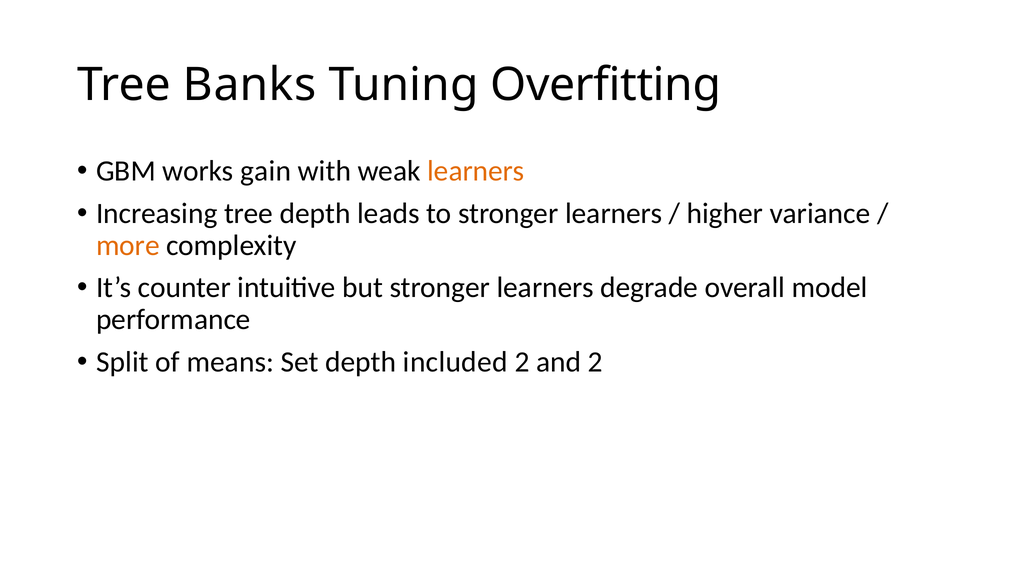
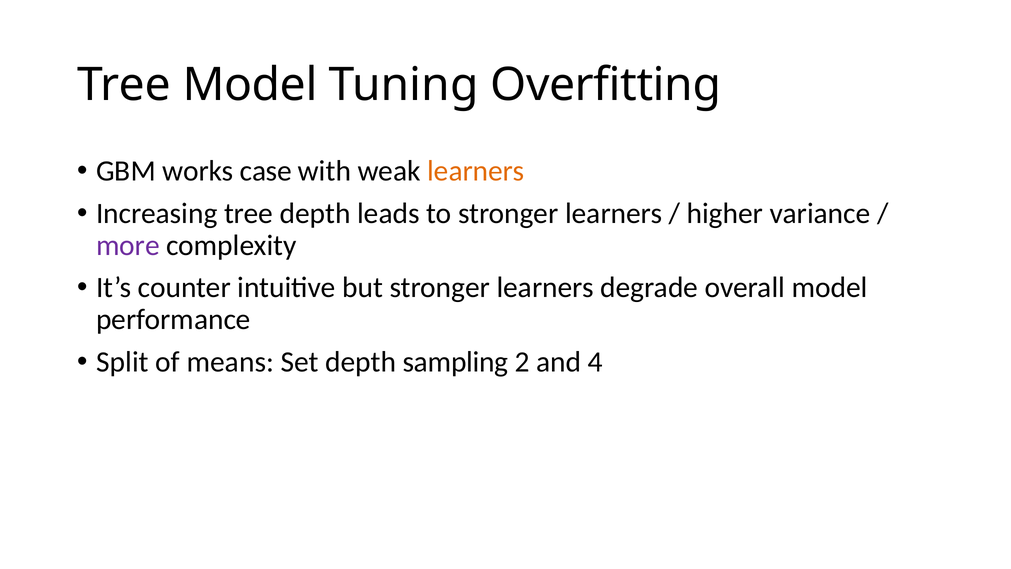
Tree Banks: Banks -> Model
gain: gain -> case
more colour: orange -> purple
included: included -> sampling
and 2: 2 -> 4
